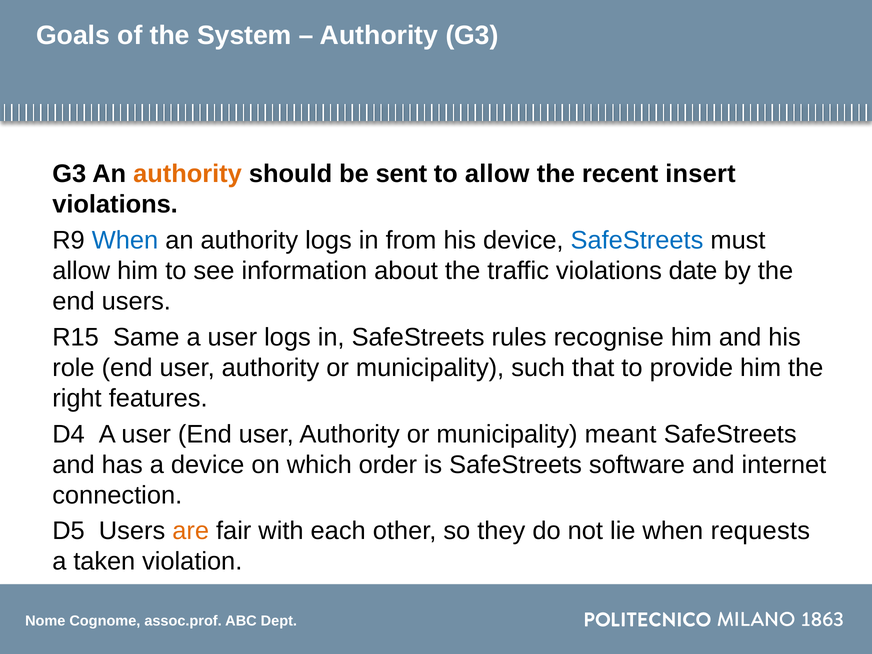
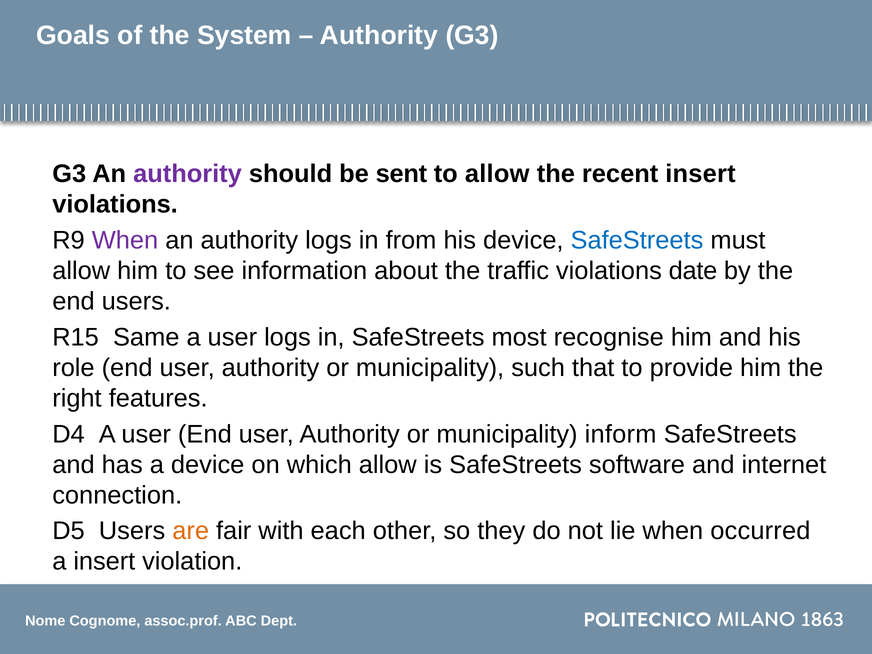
authority at (188, 174) colour: orange -> purple
When at (125, 240) colour: blue -> purple
rules: rules -> most
meant: meant -> inform
which order: order -> allow
requests: requests -> occurred
a taken: taken -> insert
